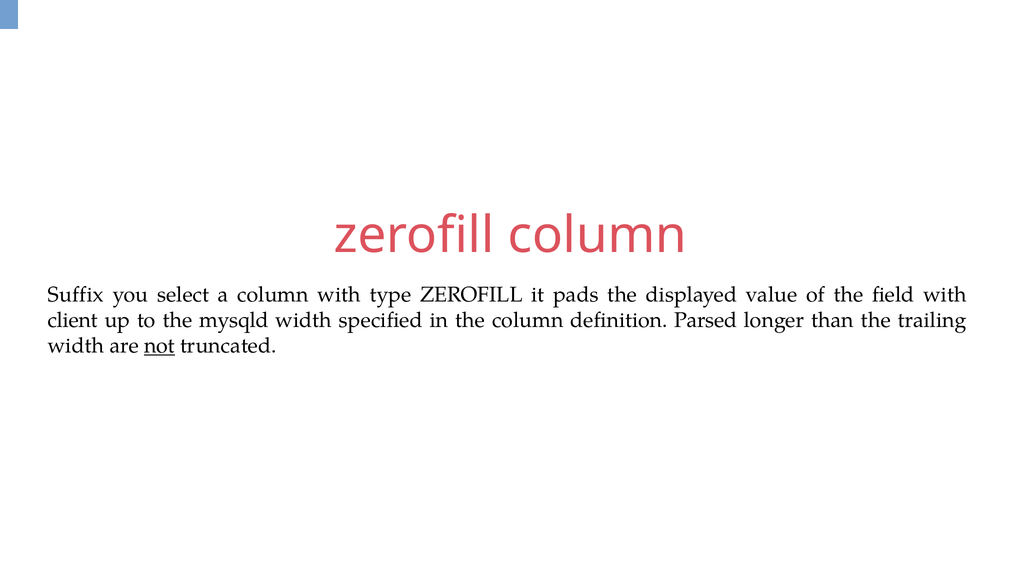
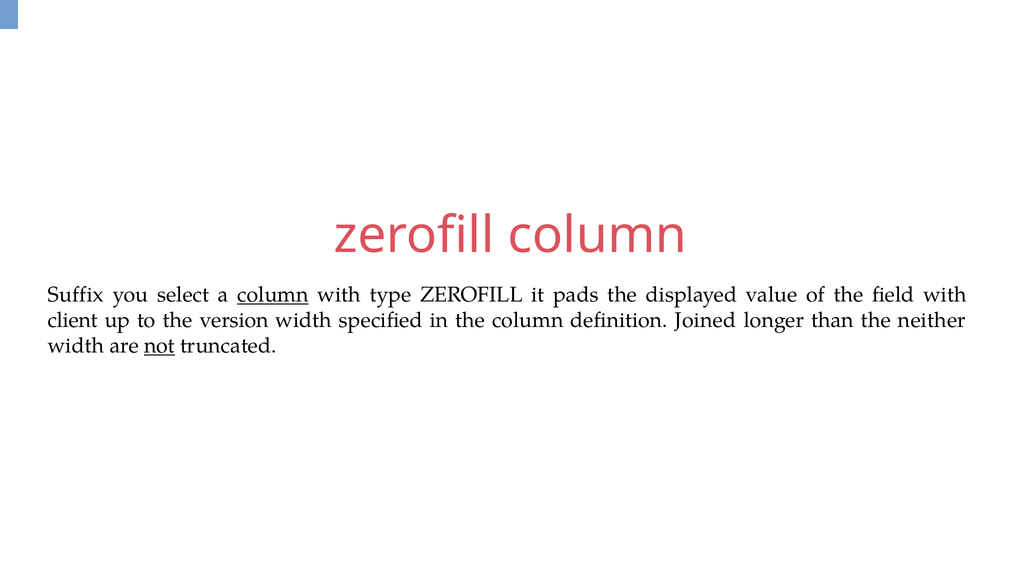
column at (273, 295) underline: none -> present
mysqld: mysqld -> version
Parsed: Parsed -> Joined
trailing: trailing -> neither
